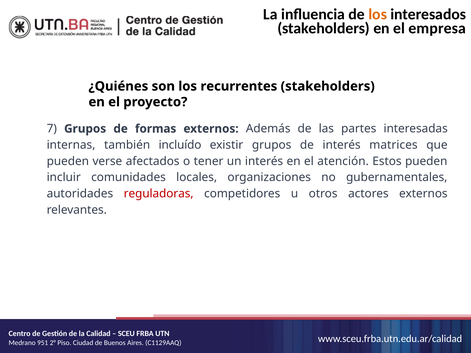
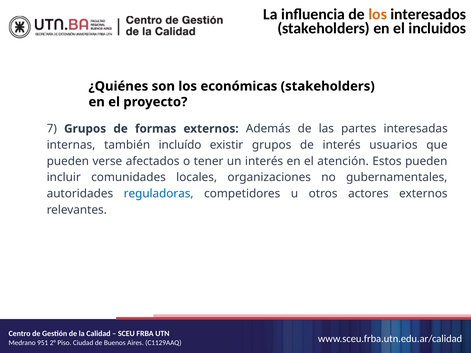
empresa: empresa -> incluidos
recurrentes: recurrentes -> económicas
matrices: matrices -> usuarios
reguladoras colour: red -> blue
